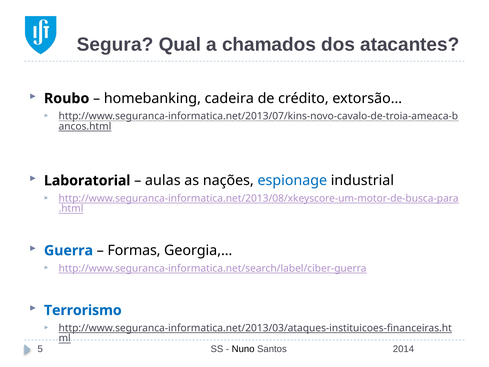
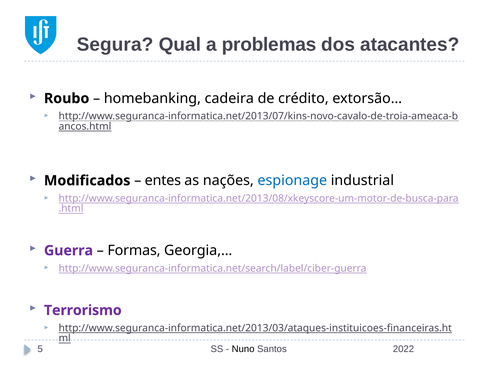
chamados: chamados -> problemas
Laboratorial: Laboratorial -> Modificados
aulas: aulas -> entes
Guerra colour: blue -> purple
Terrorismo colour: blue -> purple
2014: 2014 -> 2022
